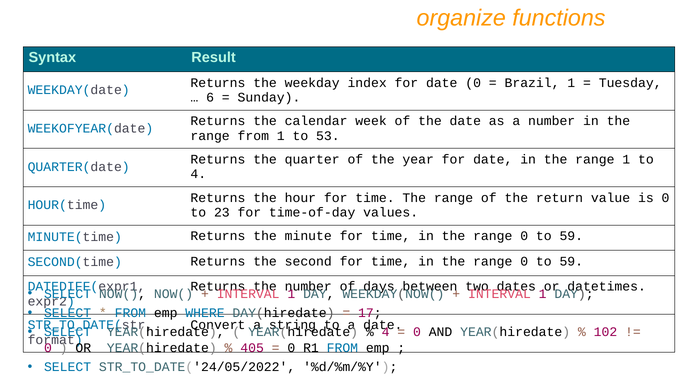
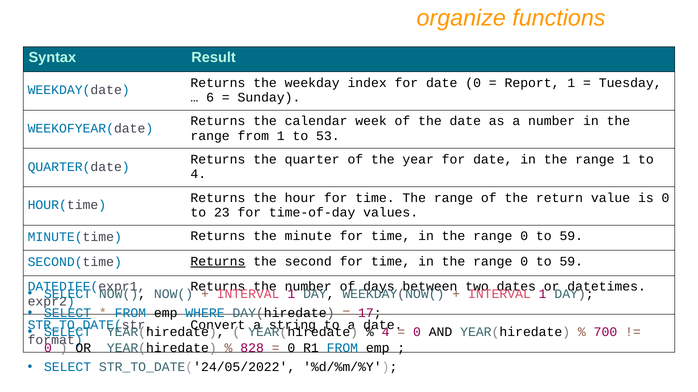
Brazil: Brazil -> Report
Returns at (218, 262) underline: none -> present
102: 102 -> 700
405: 405 -> 828
